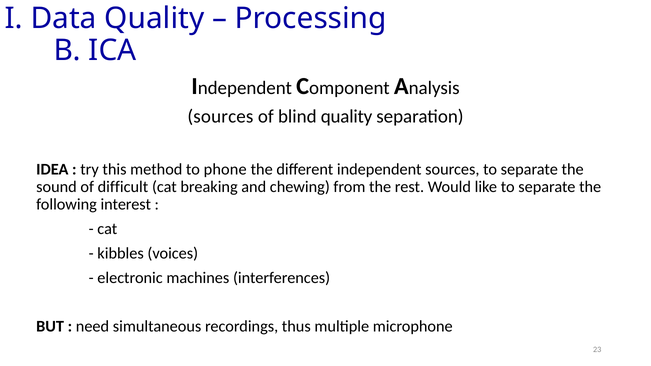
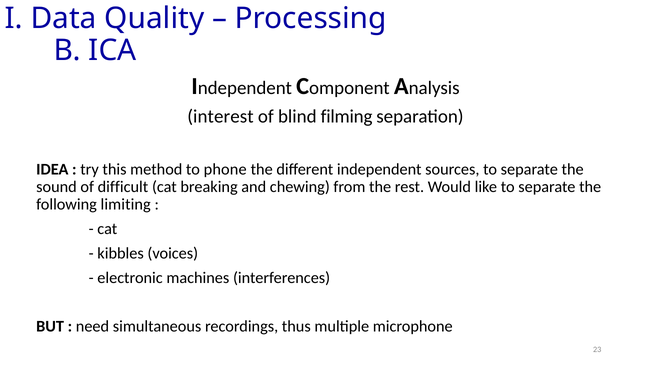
sources at (220, 116): sources -> interest
blind quality: quality -> filming
interest: interest -> limiting
